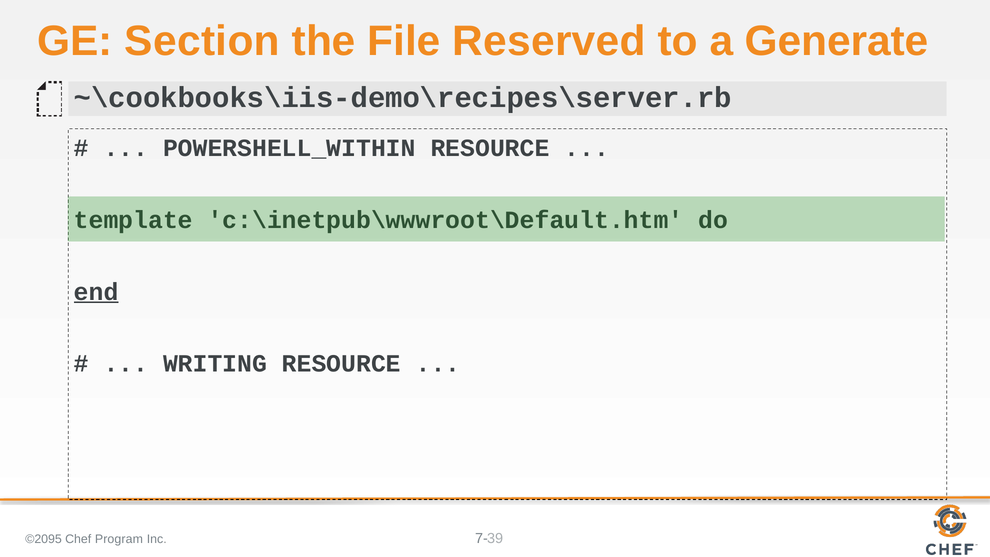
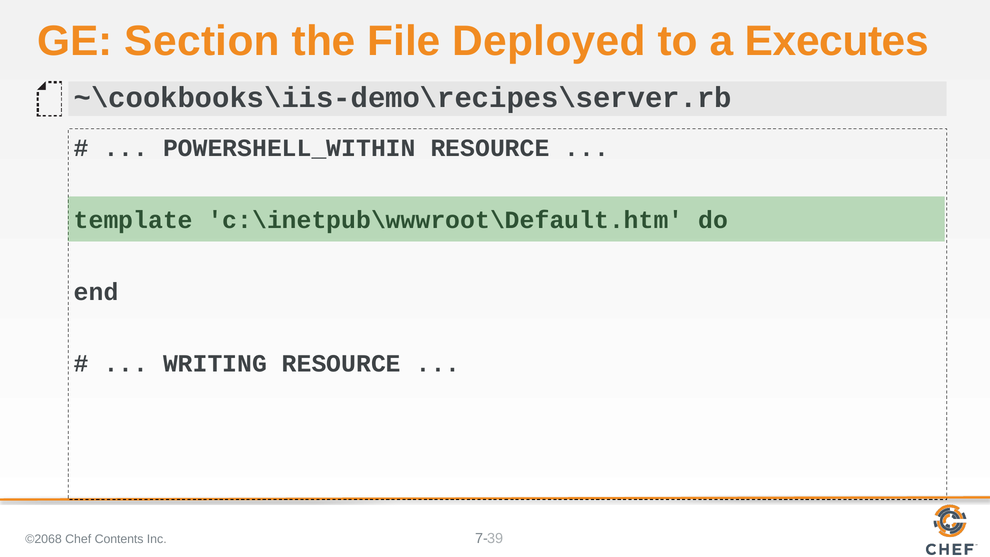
Reserved: Reserved -> Deployed
Generate: Generate -> Executes
end underline: present -> none
©2095: ©2095 -> ©2068
Program: Program -> Contents
